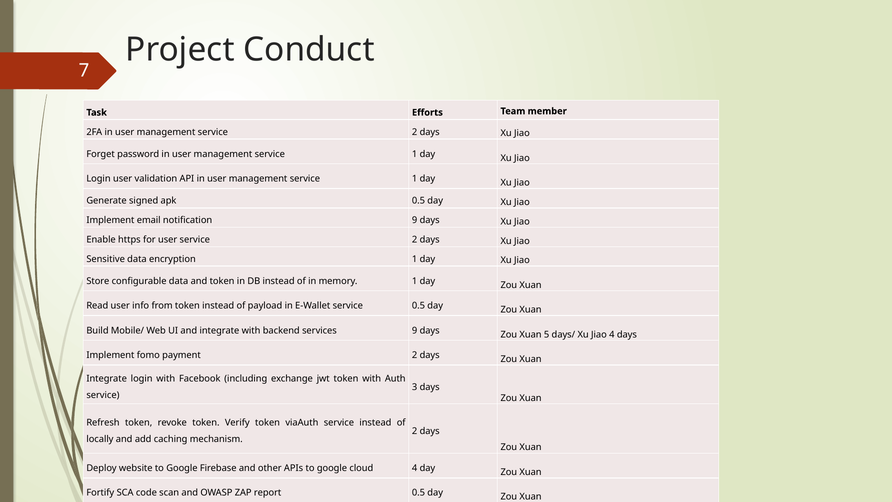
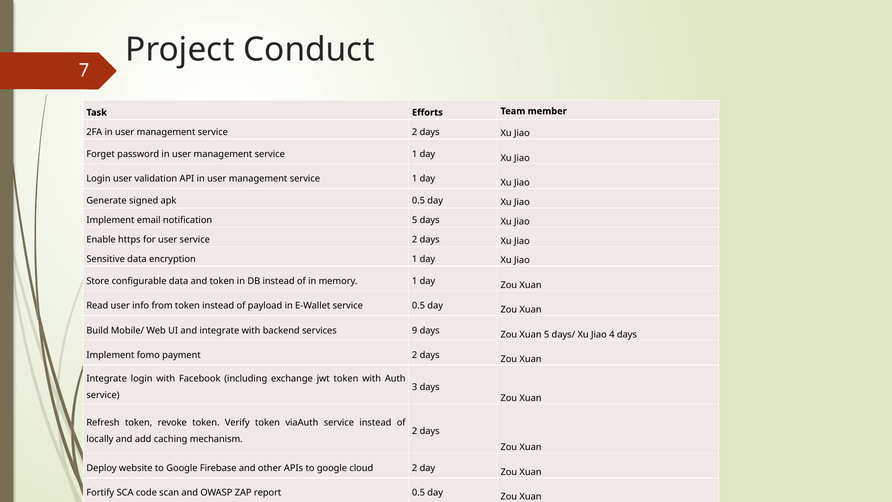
notification 9: 9 -> 5
cloud 4: 4 -> 2
